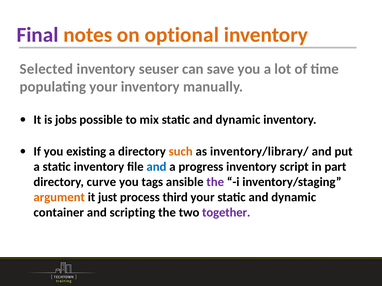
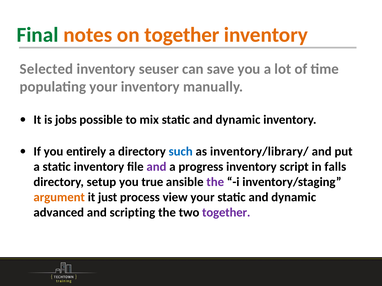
Final colour: purple -> green
on optional: optional -> together
existing: existing -> entirely
such colour: orange -> blue
and at (156, 167) colour: blue -> purple
part: part -> falls
curve: curve -> setup
tags: tags -> true
third: third -> view
container: container -> advanced
